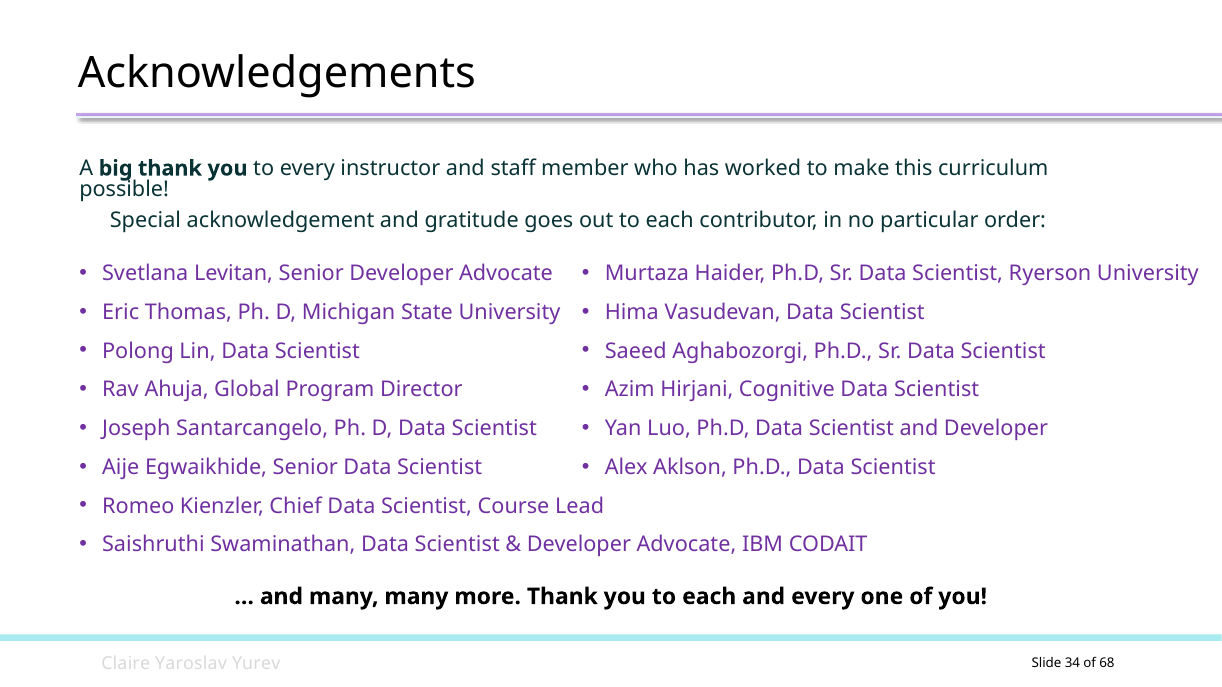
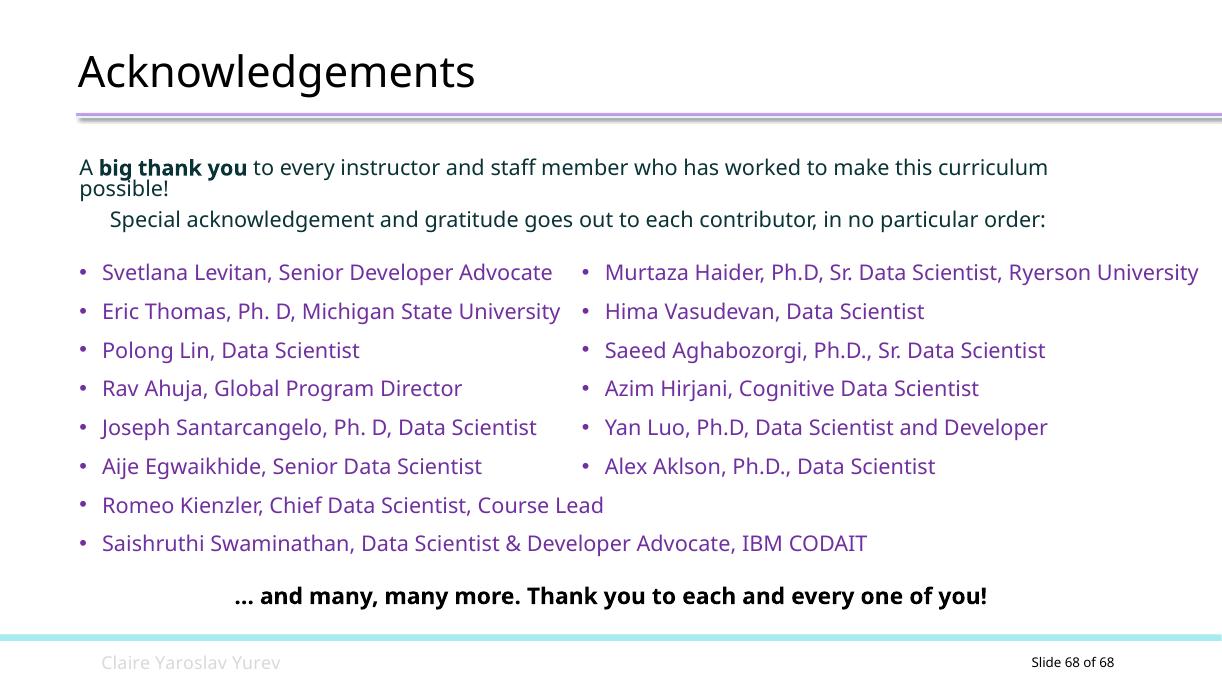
Slide 34: 34 -> 68
